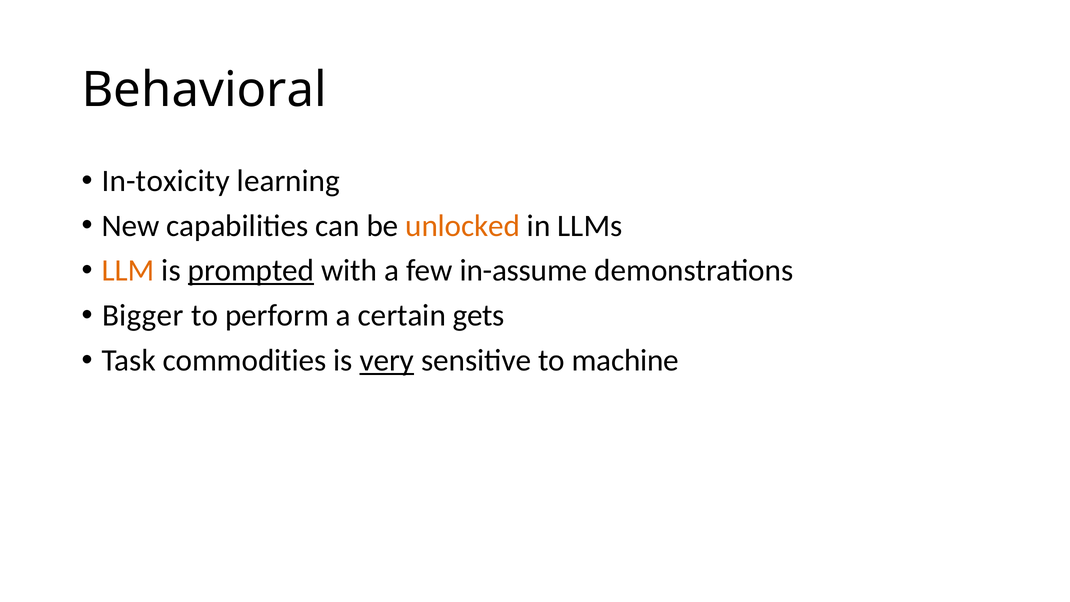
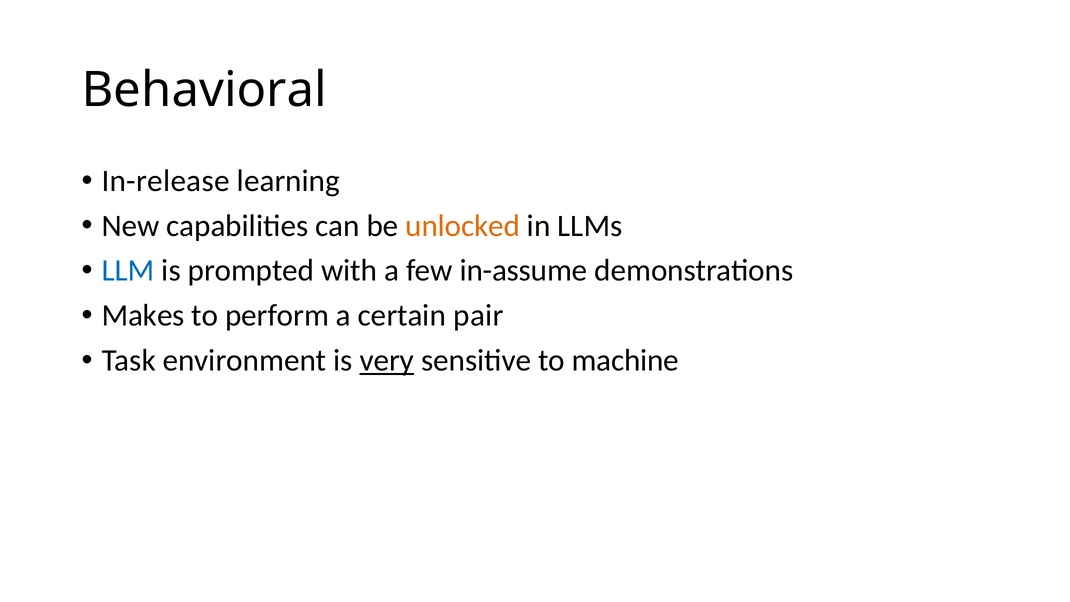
In-toxicity: In-toxicity -> In-release
LLM colour: orange -> blue
prompted underline: present -> none
Bigger: Bigger -> Makes
gets: gets -> pair
commodities: commodities -> environment
